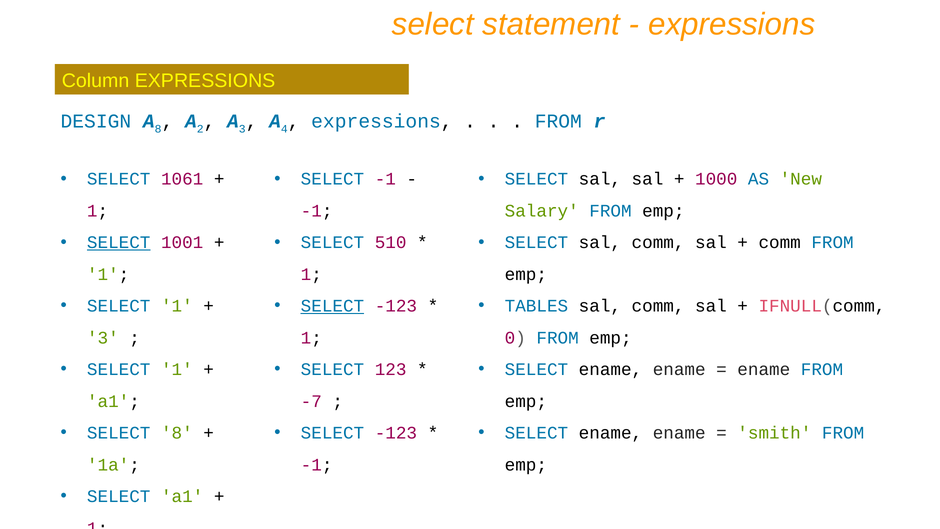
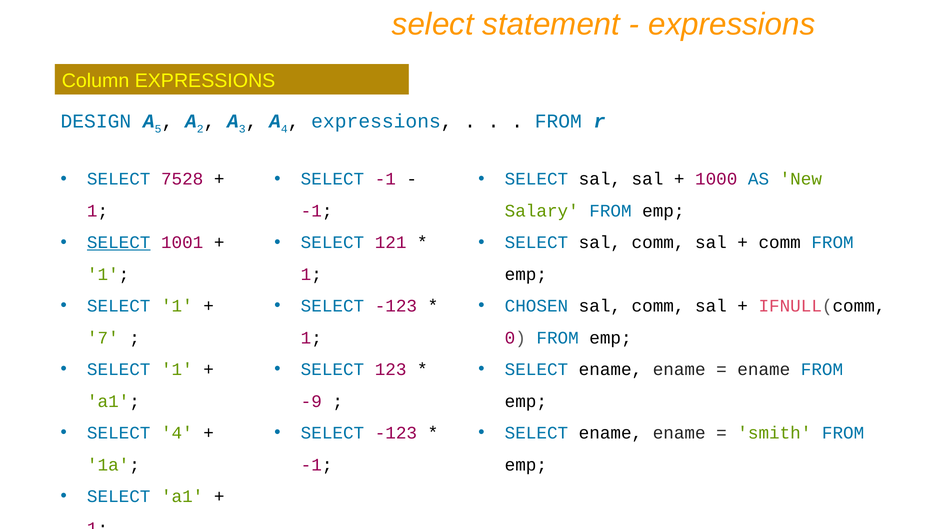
8 at (158, 129): 8 -> 5
1061: 1061 -> 7528
510: 510 -> 121
SELECT at (332, 306) underline: present -> none
TABLES: TABLES -> CHOSEN
3 at (103, 338): 3 -> 7
-7: -7 -> -9
SELECT 8: 8 -> 4
